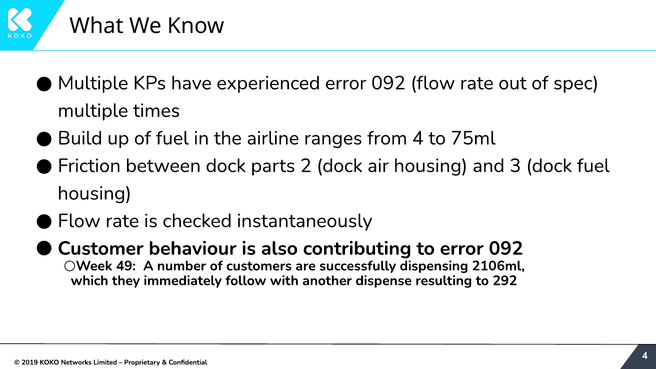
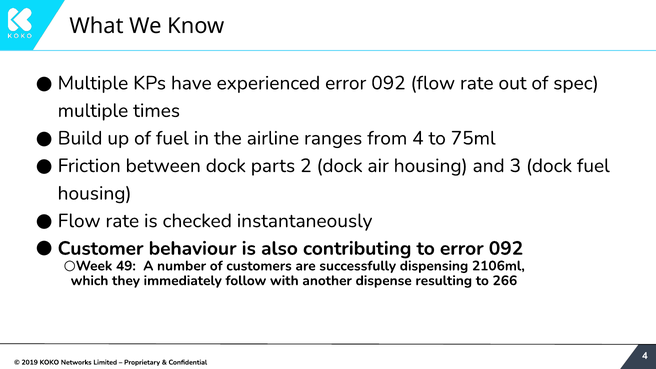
292: 292 -> 266
